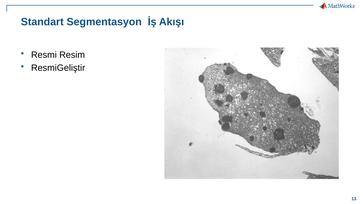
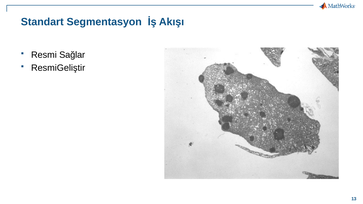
Resim: Resim -> Sağlar
